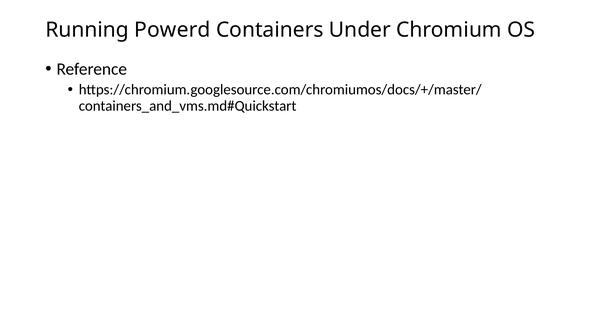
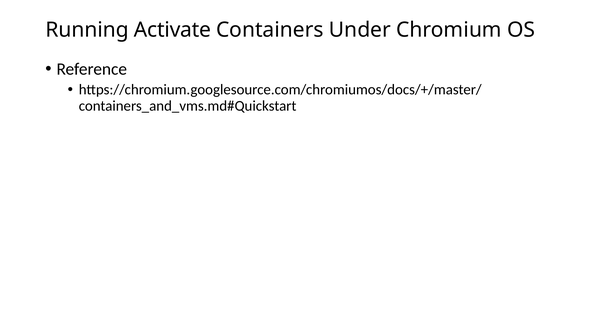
Powerd: Powerd -> Activate
